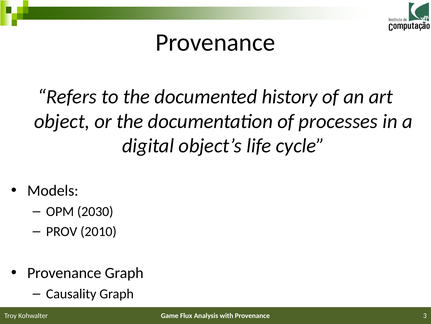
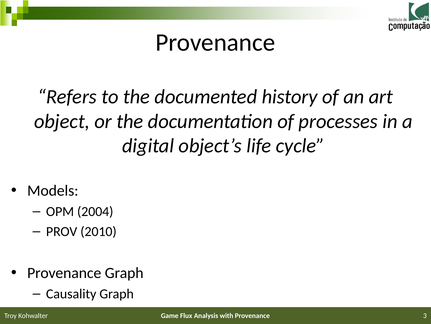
2030: 2030 -> 2004
